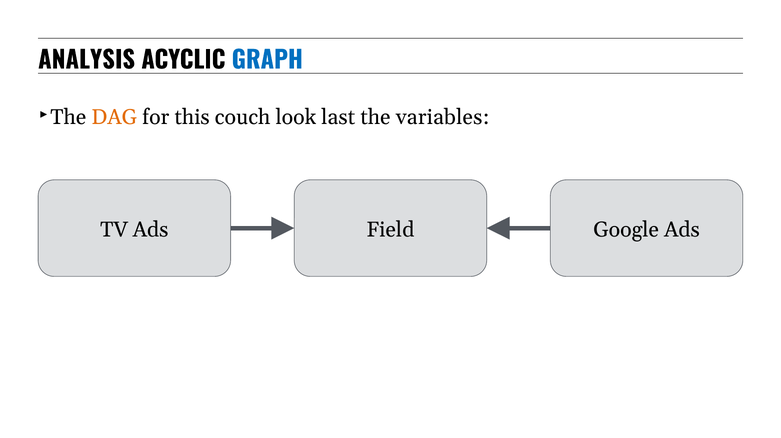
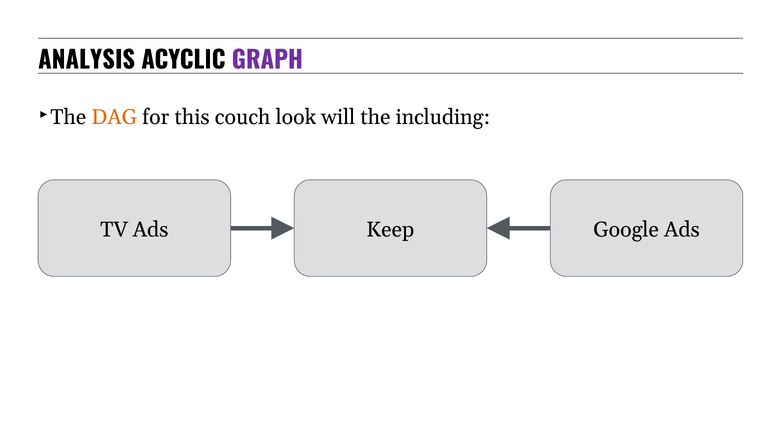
GRAPH colour: blue -> purple
last: last -> will
variables: variables -> including
Field: Field -> Keep
